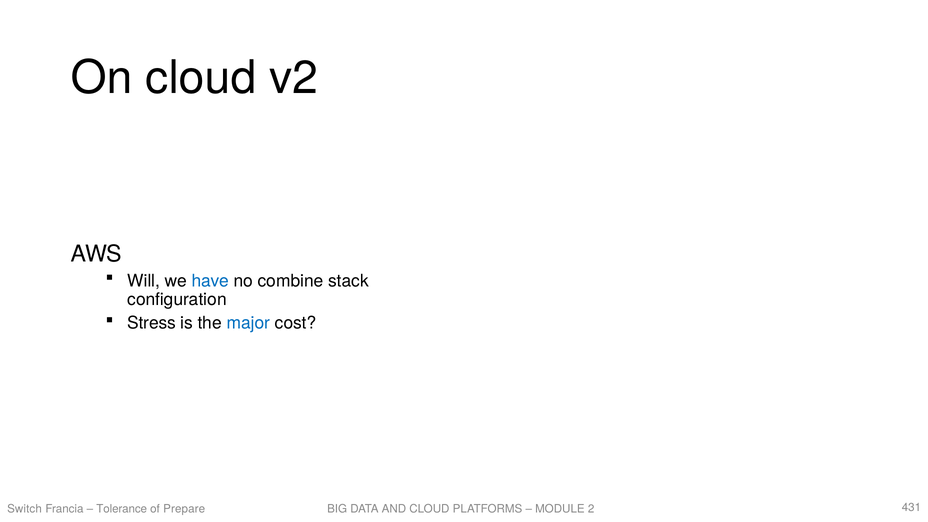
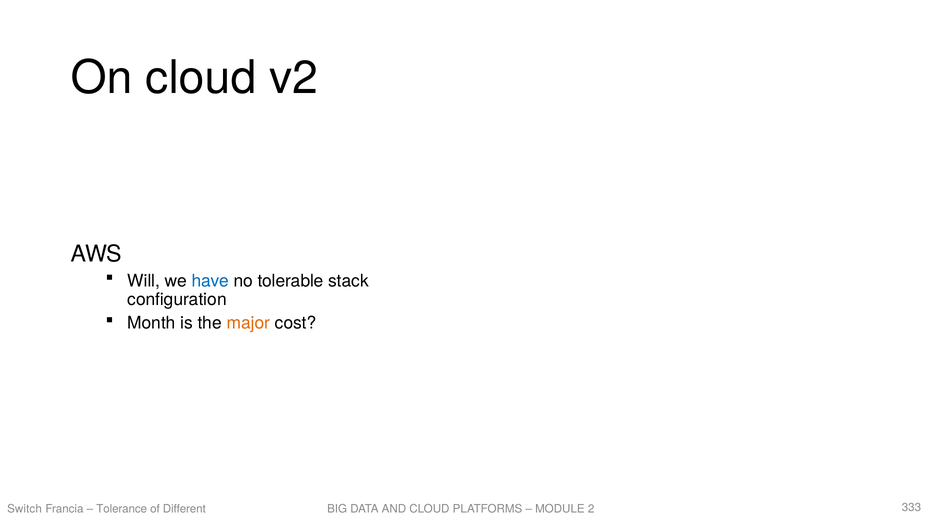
combine: combine -> tolerable
Stress: Stress -> Month
major colour: blue -> orange
Prepare: Prepare -> Different
431: 431 -> 333
